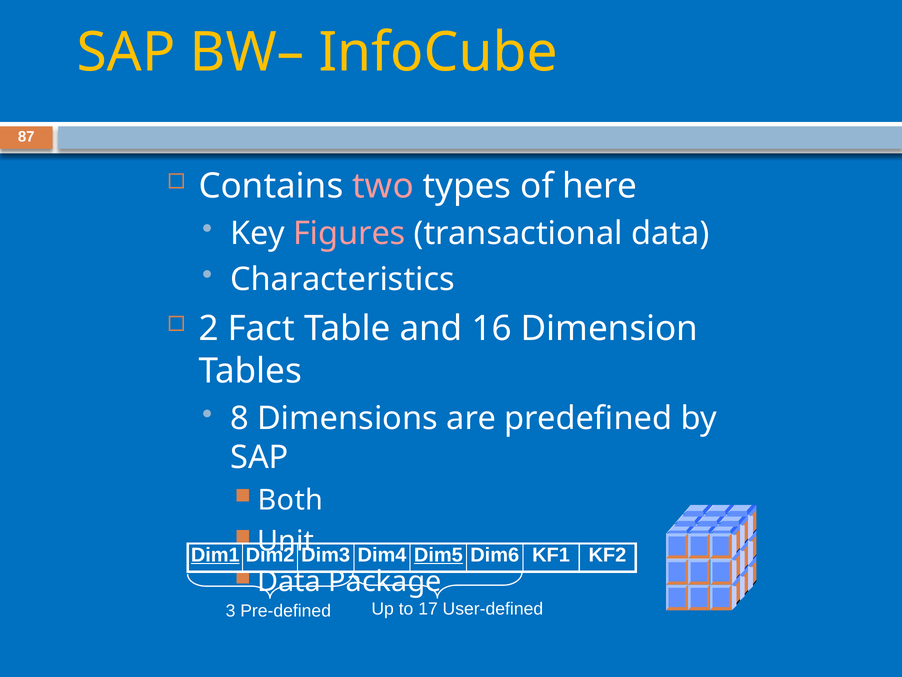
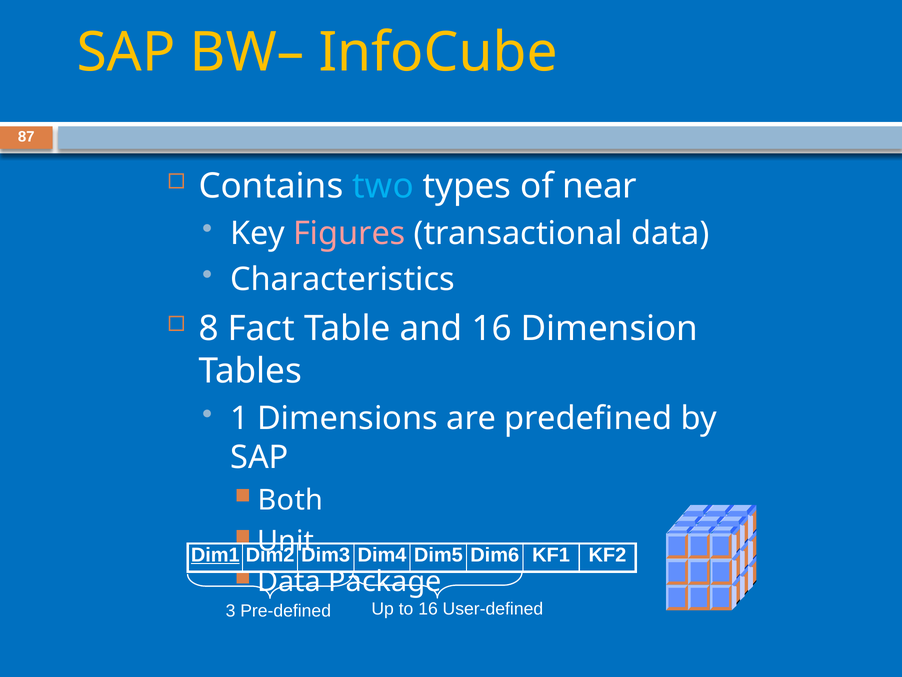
two colour: pink -> light blue
here: here -> near
2: 2 -> 8
8: 8 -> 1
Dim5 underline: present -> none
to 17: 17 -> 16
